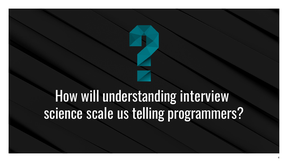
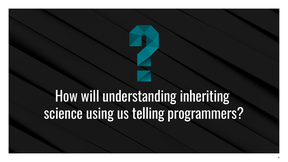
interview: interview -> inheriting
scale: scale -> using
